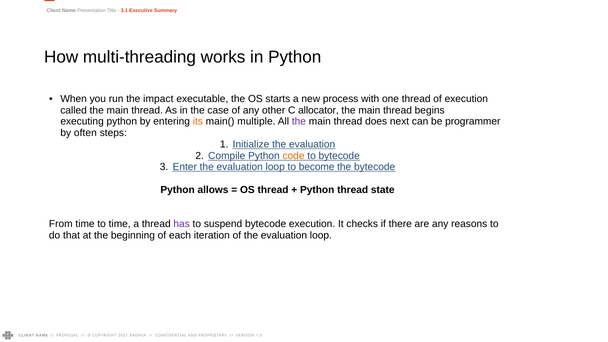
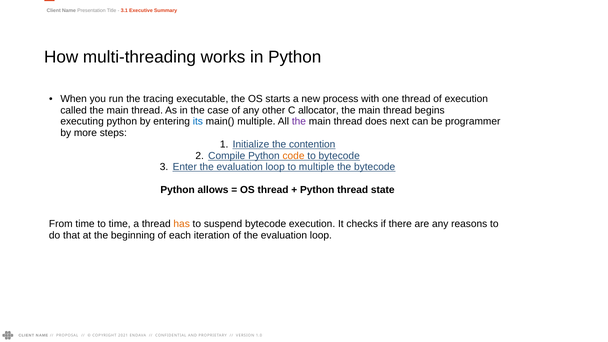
impact: impact -> tracing
its colour: orange -> blue
often: often -> more
Initialize the evaluation: evaluation -> contention
to become: become -> multiple
has colour: purple -> orange
